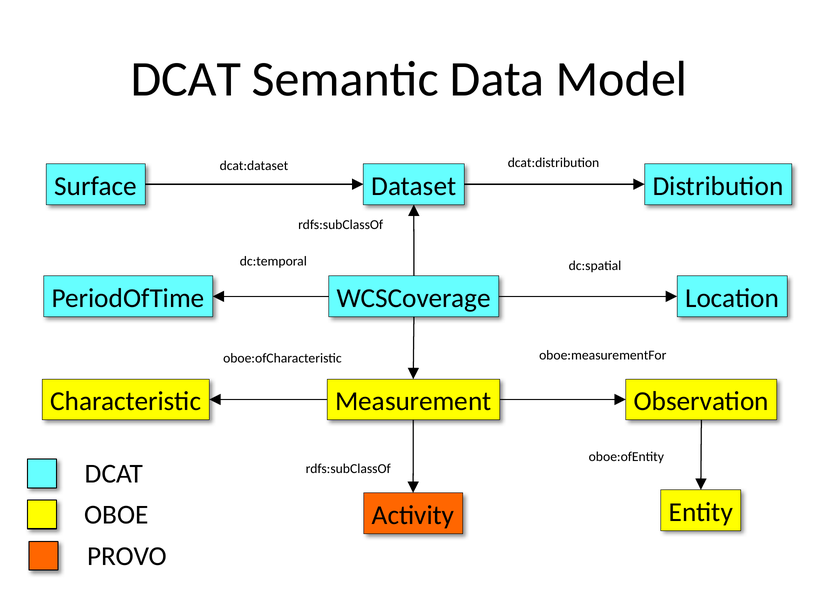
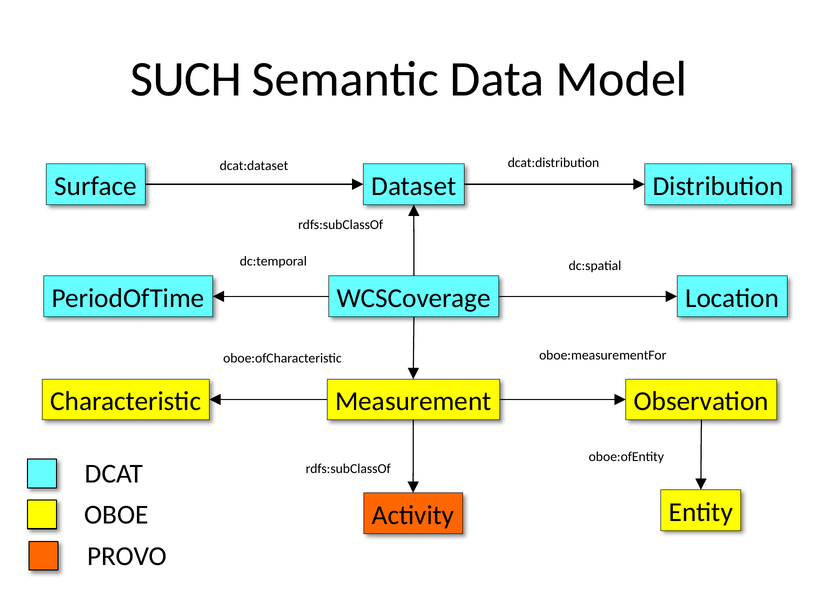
DCAT at (186, 79): DCAT -> SUCH
